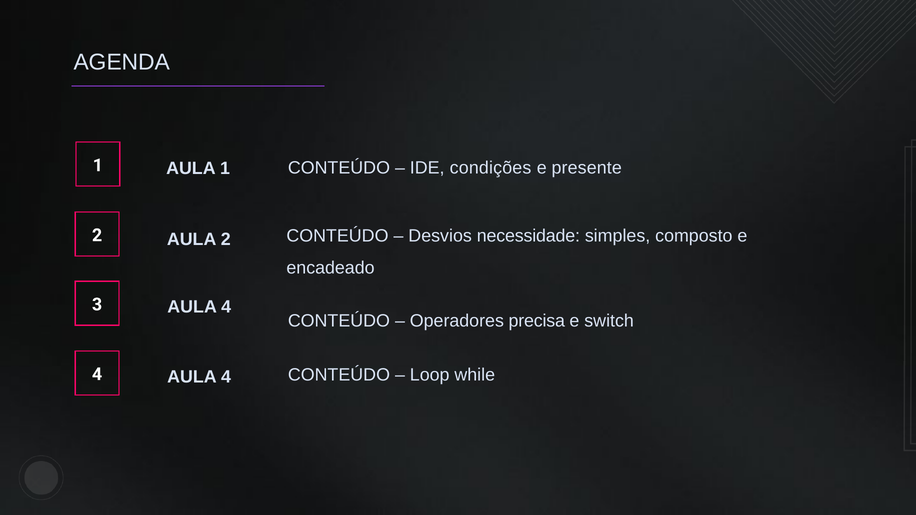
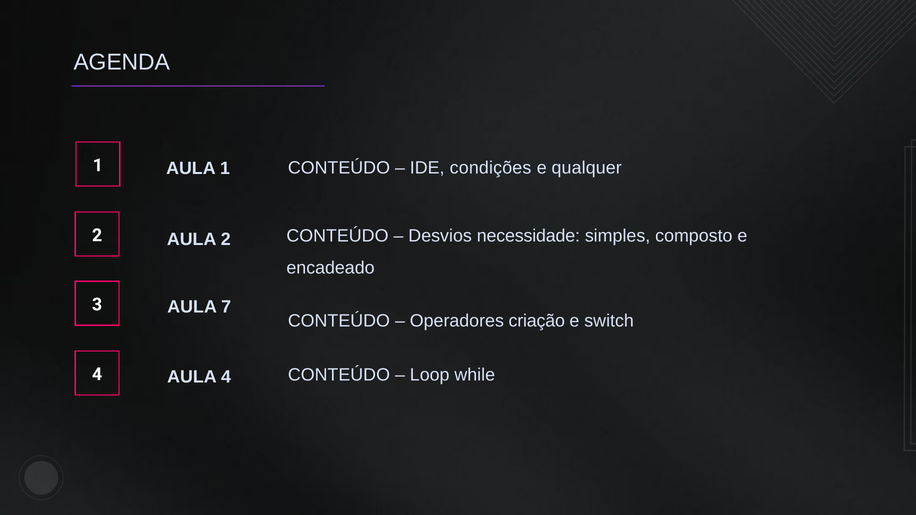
presente: presente -> qualquer
4 at (226, 307): 4 -> 7
precisa: precisa -> criação
